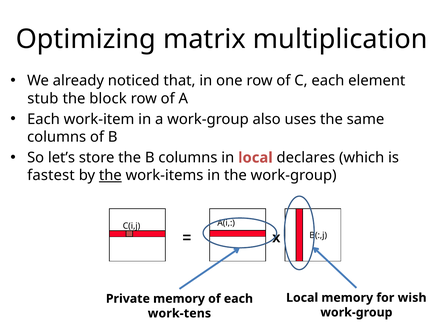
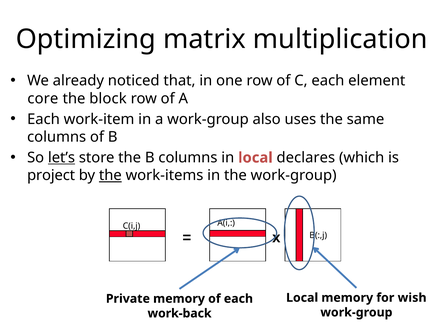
stub: stub -> core
let’s underline: none -> present
fastest: fastest -> project
work-tens: work-tens -> work-back
